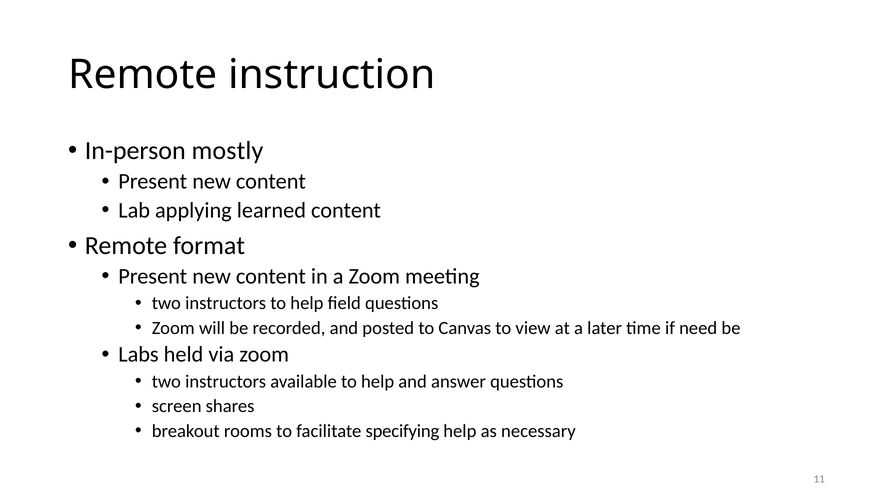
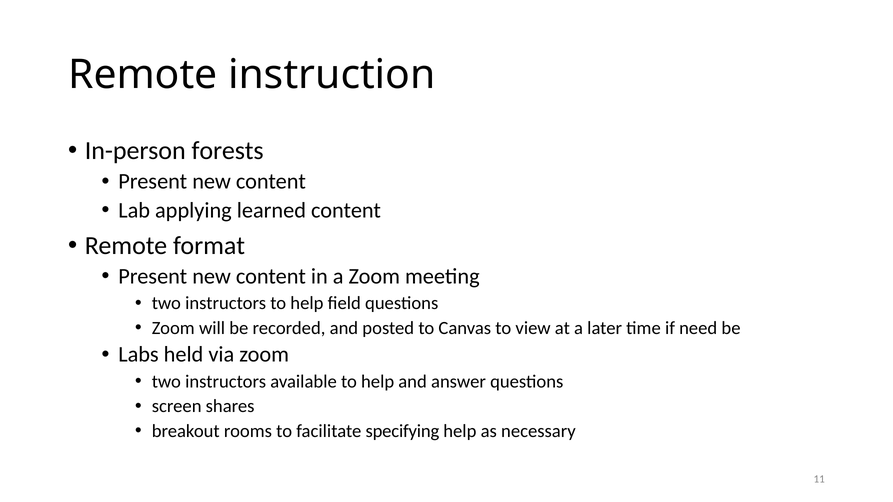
mostly: mostly -> forests
